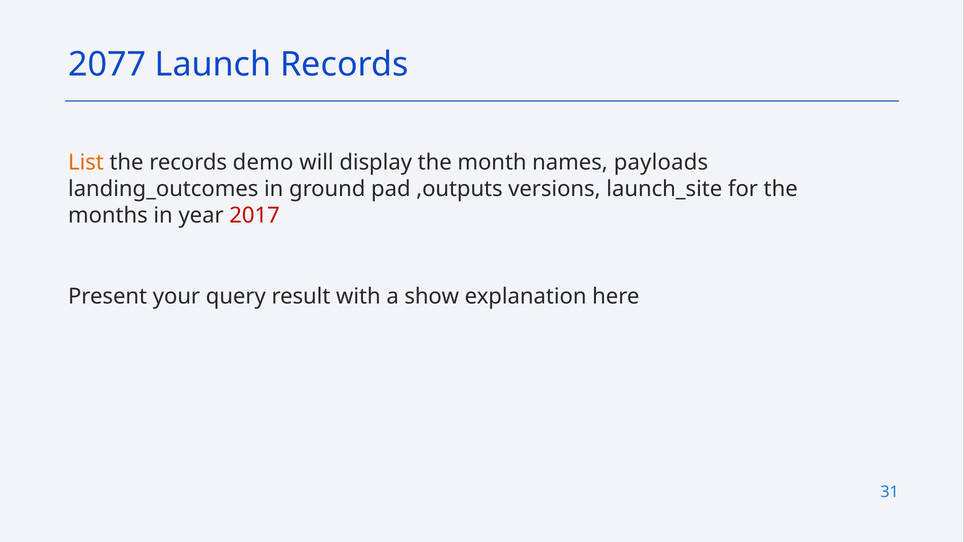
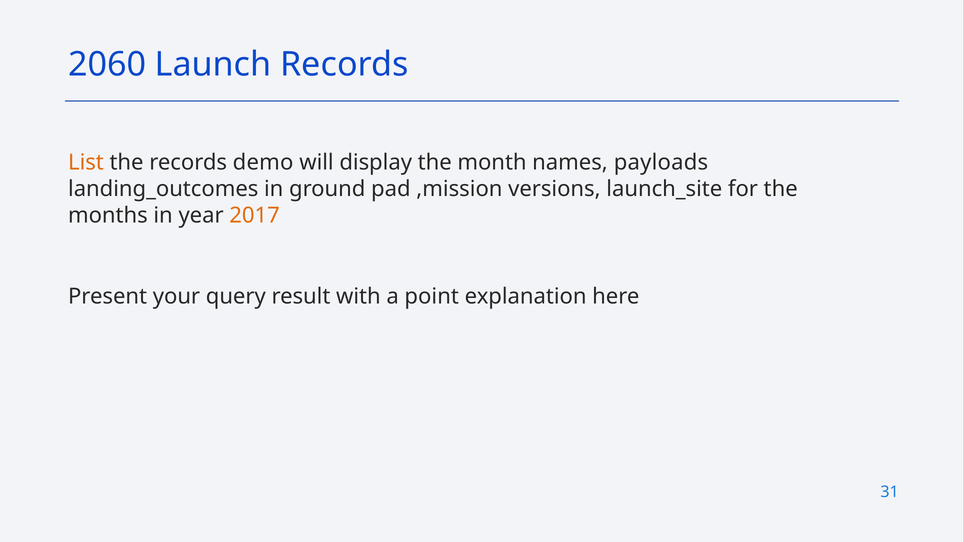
2077: 2077 -> 2060
,outputs: ,outputs -> ,mission
2017 colour: red -> orange
show: show -> point
